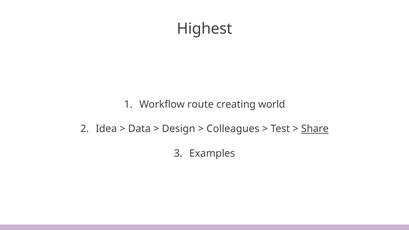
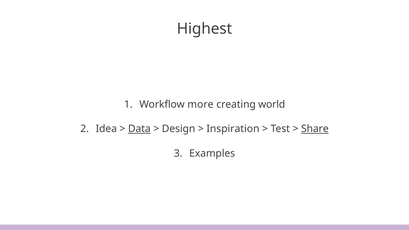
route: route -> more
Data underline: none -> present
Colleagues: Colleagues -> Inspiration
